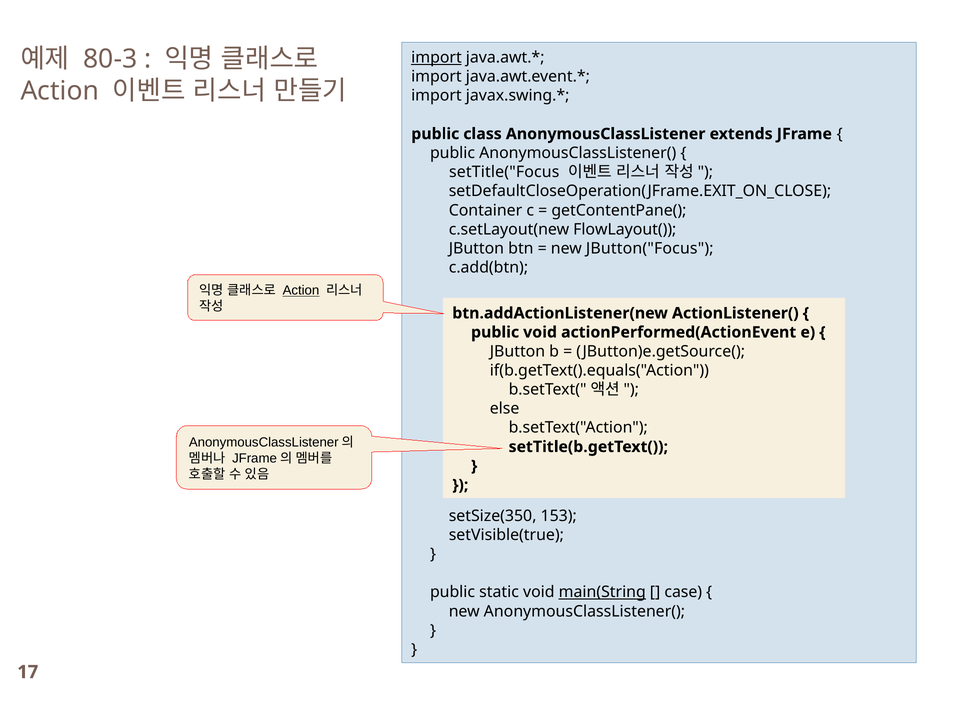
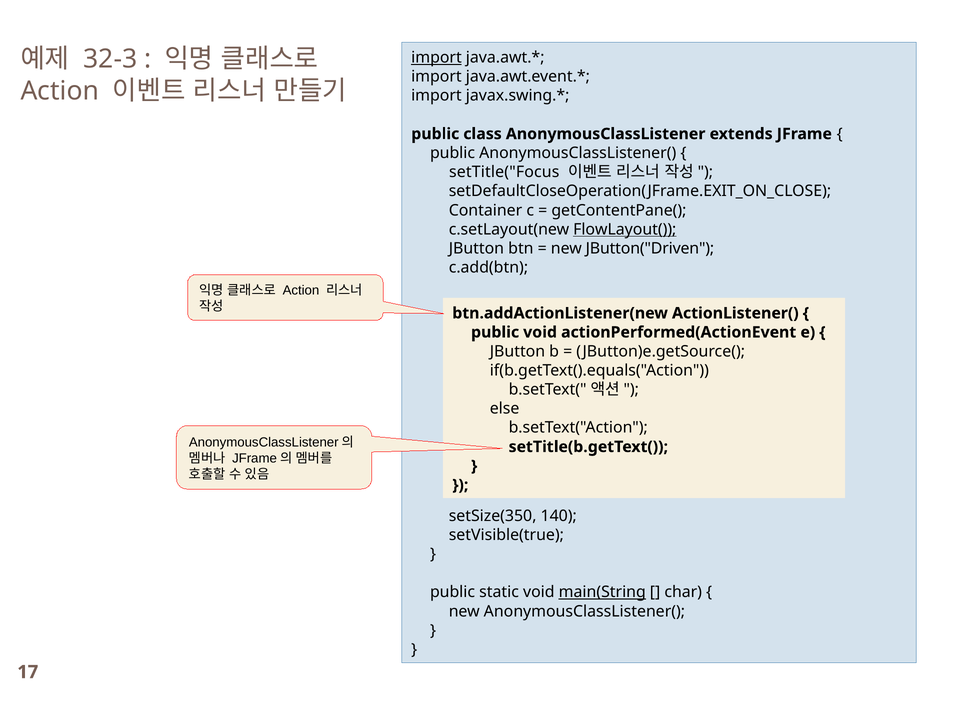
80-3: 80-3 -> 32-3
FlowLayout( underline: none -> present
JButton("Focus: JButton("Focus -> JButton("Driven
Action at (301, 290) underline: present -> none
153: 153 -> 140
case: case -> char
